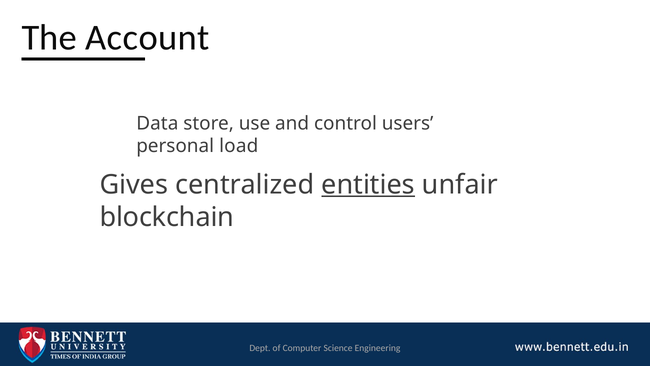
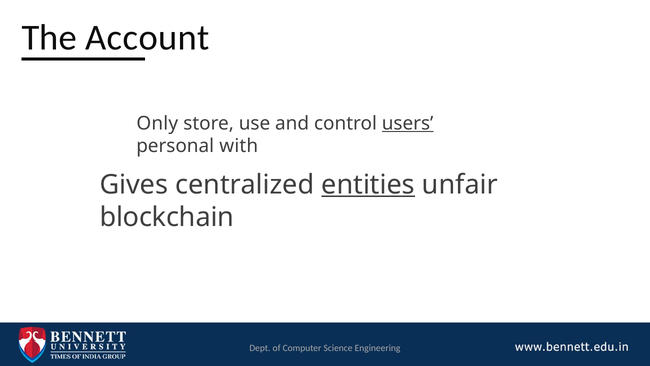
Data: Data -> Only
users underline: none -> present
load: load -> with
